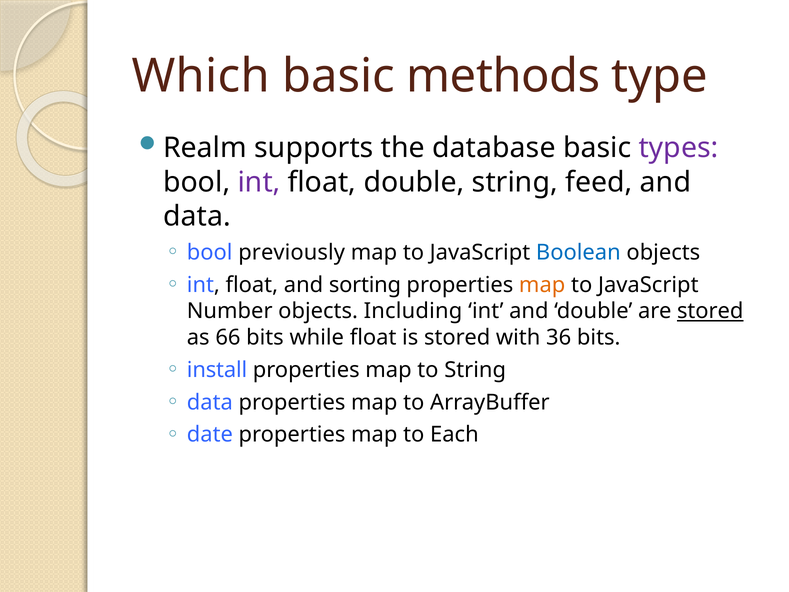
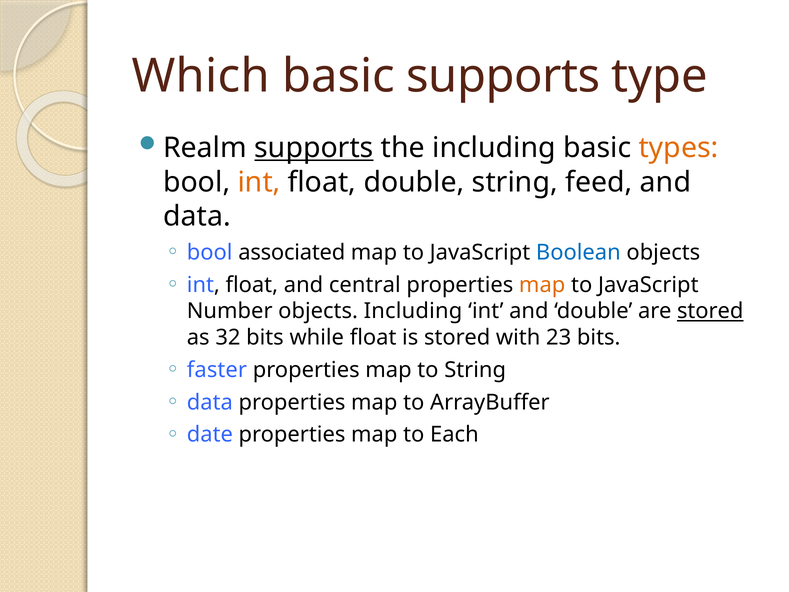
basic methods: methods -> supports
supports at (314, 148) underline: none -> present
the database: database -> including
types colour: purple -> orange
int at (259, 182) colour: purple -> orange
previously: previously -> associated
sorting: sorting -> central
66: 66 -> 32
36: 36 -> 23
install: install -> faster
